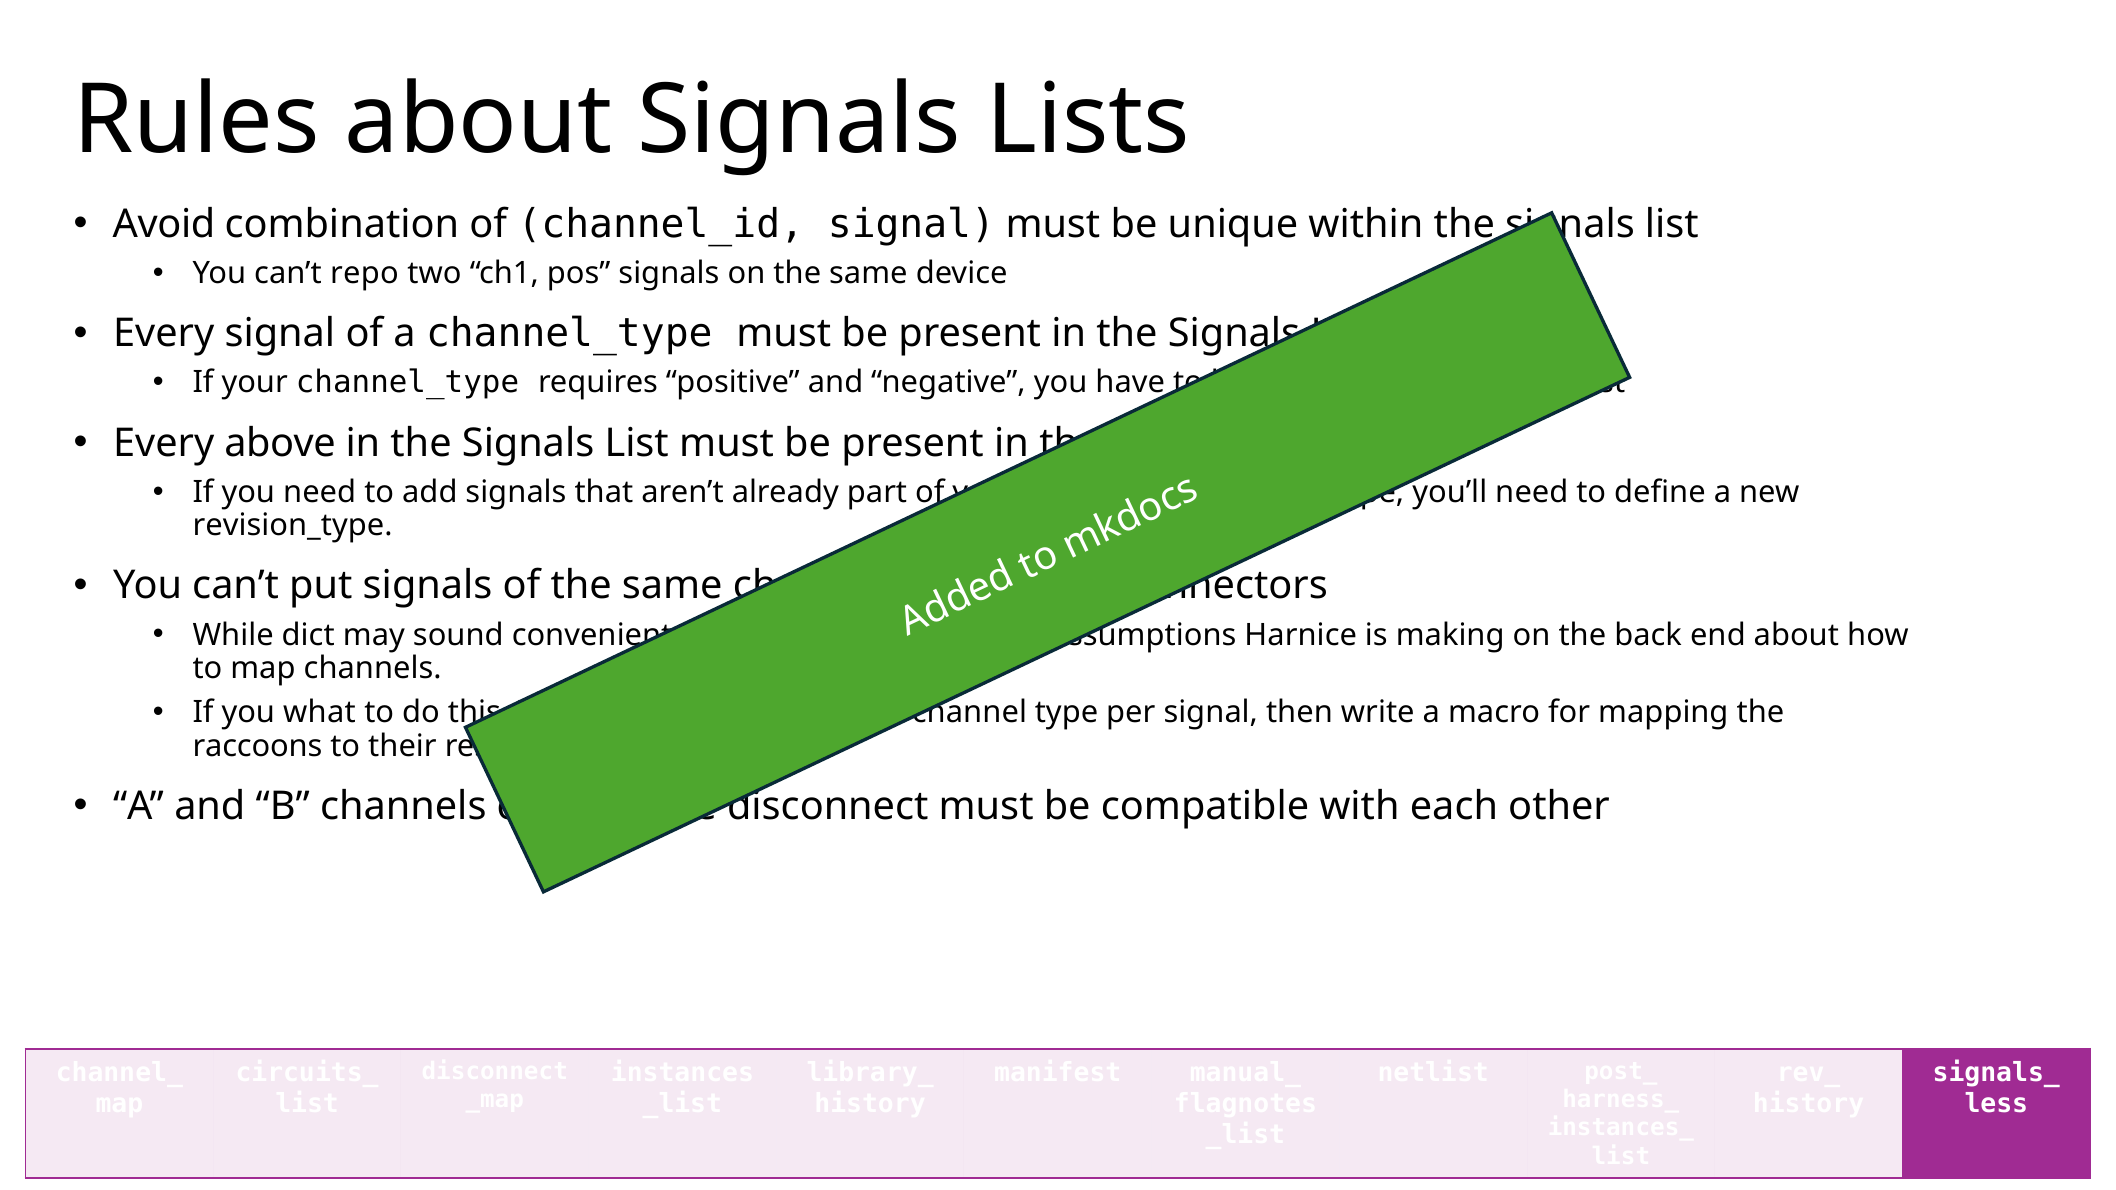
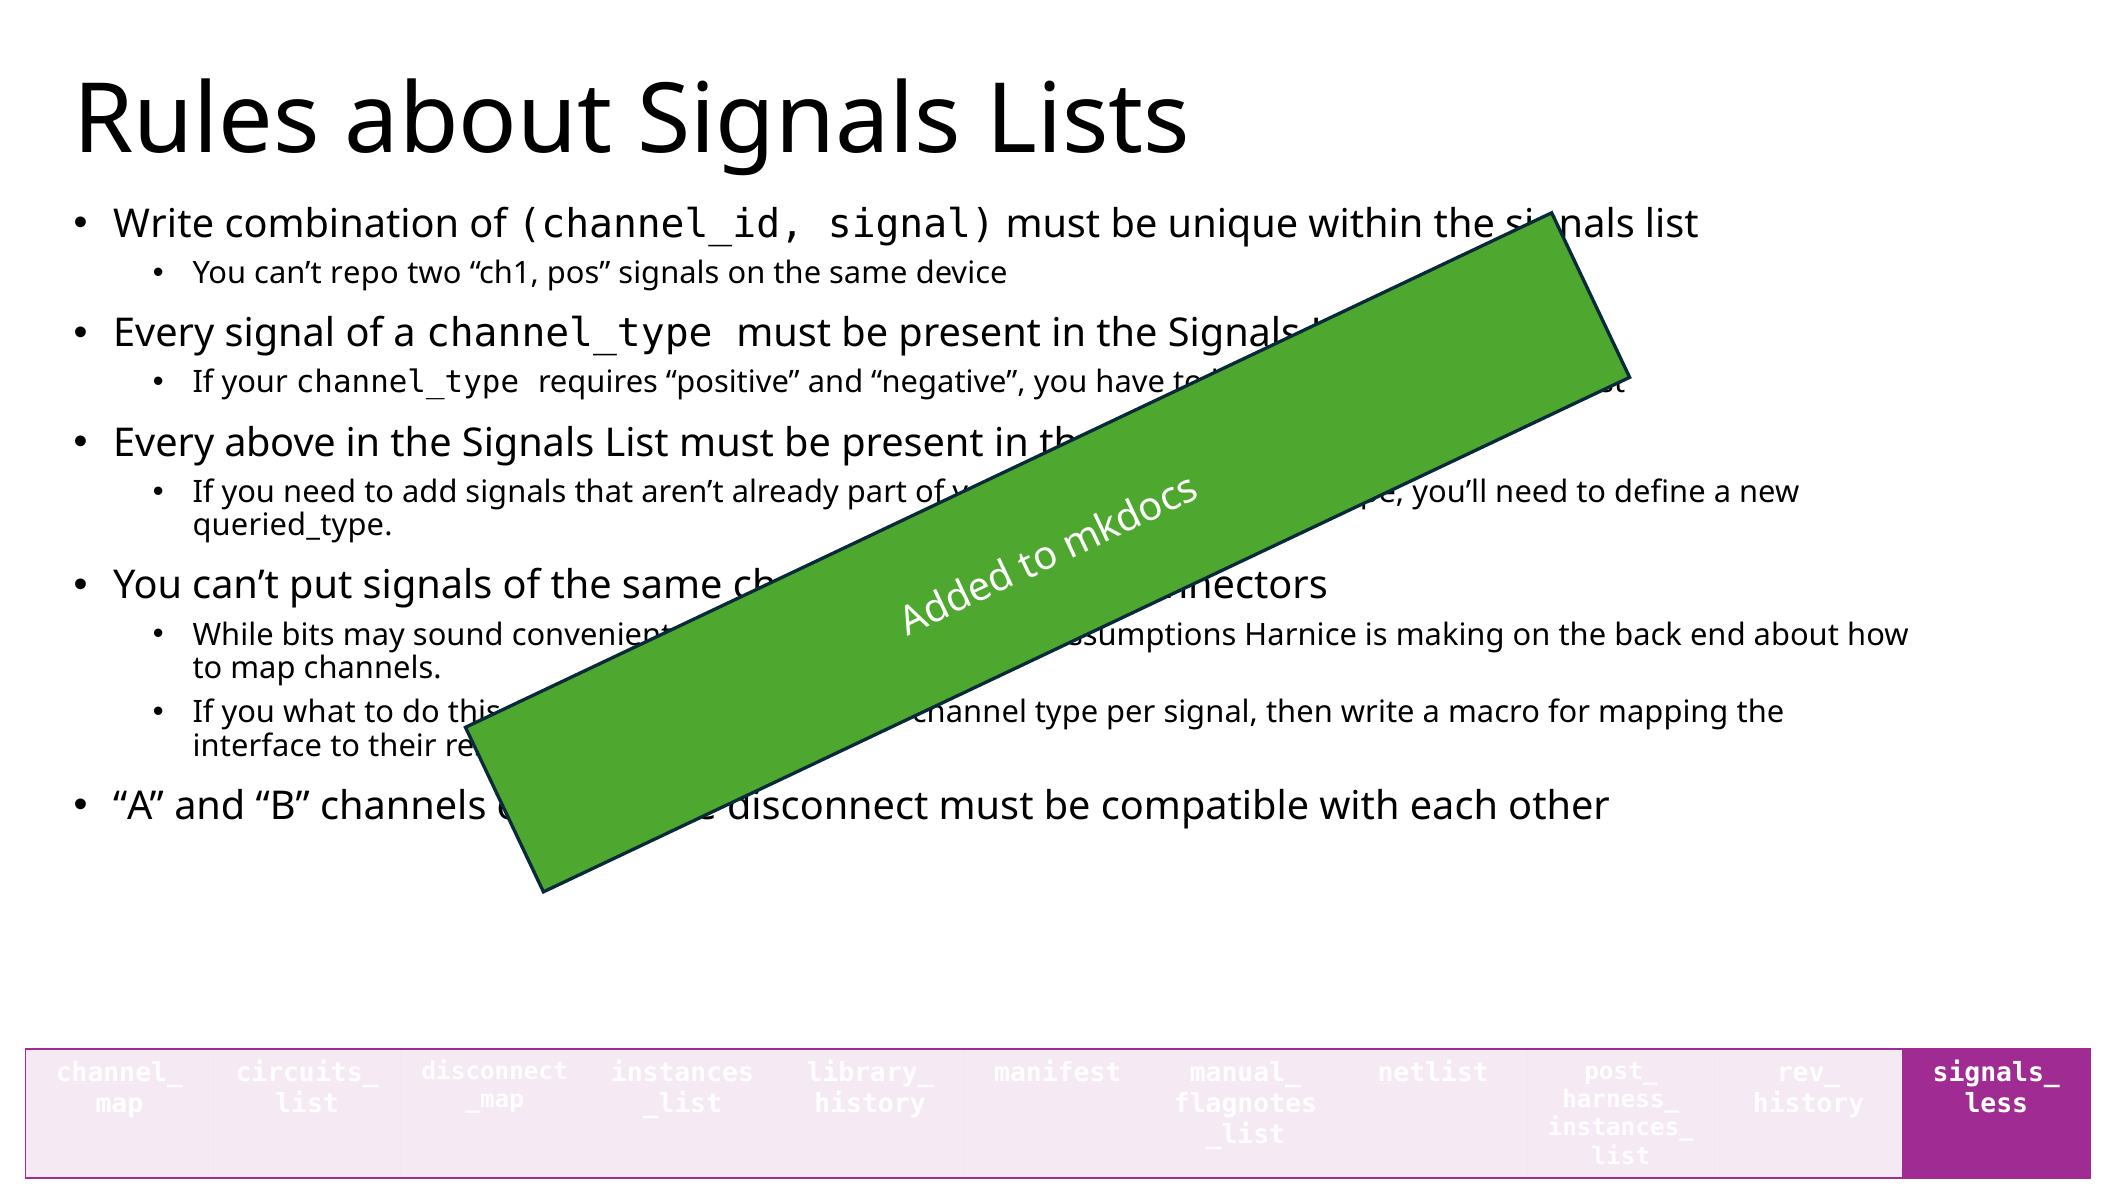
Avoid at (164, 224): Avoid -> Write
revision_type: revision_type -> queried_type
dict: dict -> bits
raccoons: raccoons -> interface
